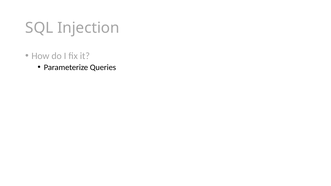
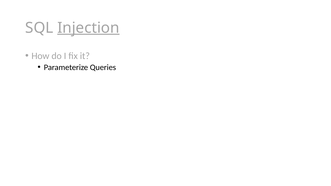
Injection underline: none -> present
